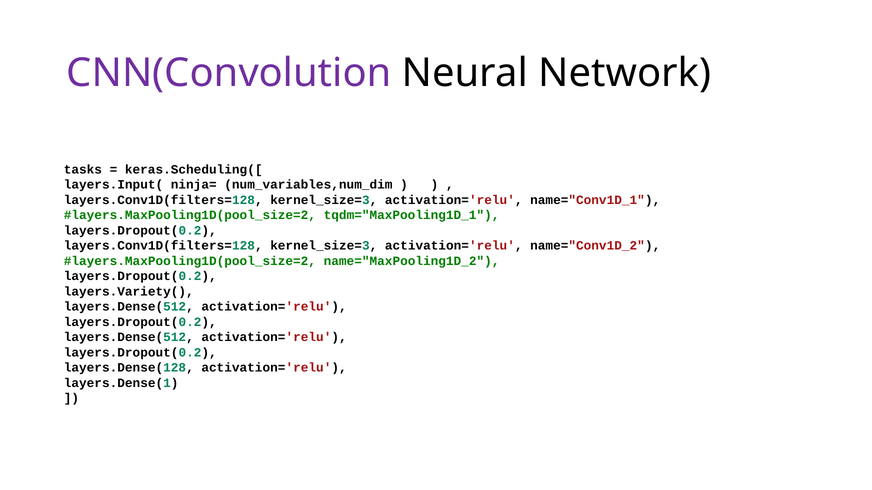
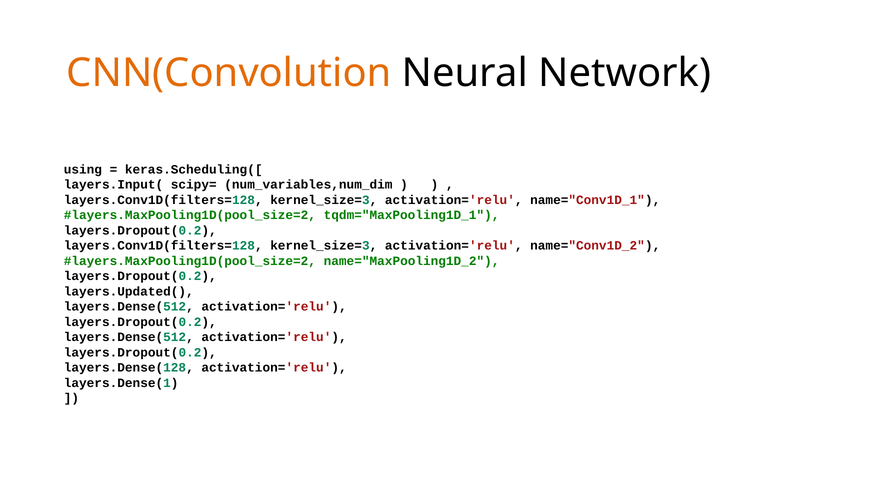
CNN(Convolution colour: purple -> orange
tasks: tasks -> using
ninja=: ninja= -> scipy=
layers.Variety(: layers.Variety( -> layers.Updated(
